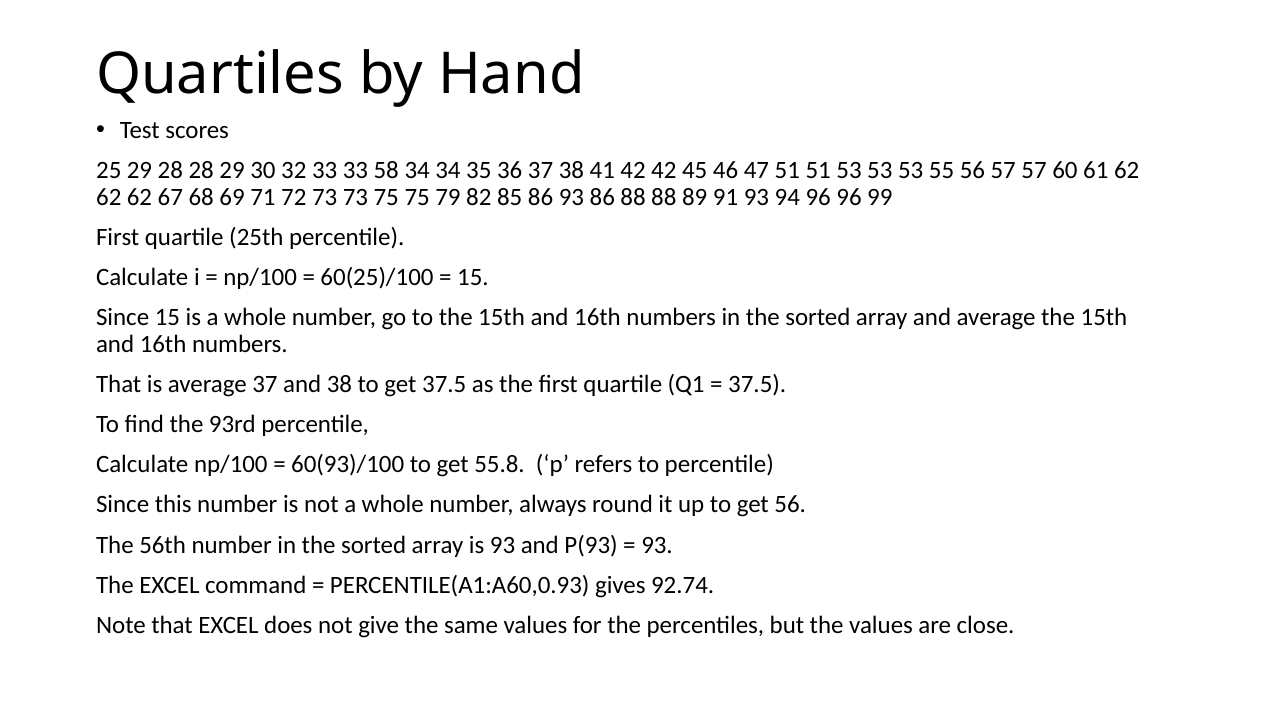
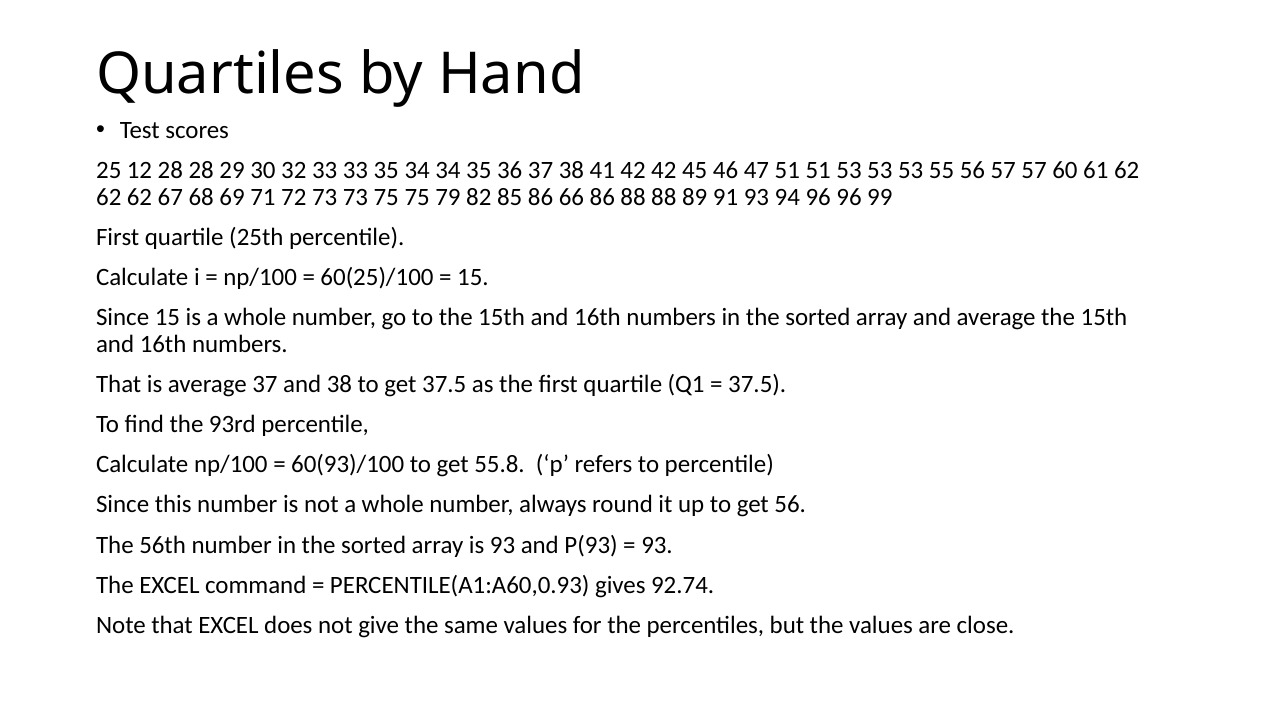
25 29: 29 -> 12
33 58: 58 -> 35
86 93: 93 -> 66
